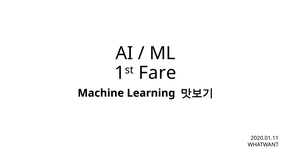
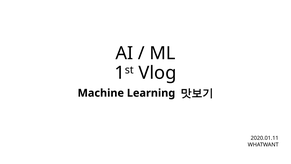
Fare: Fare -> Vlog
